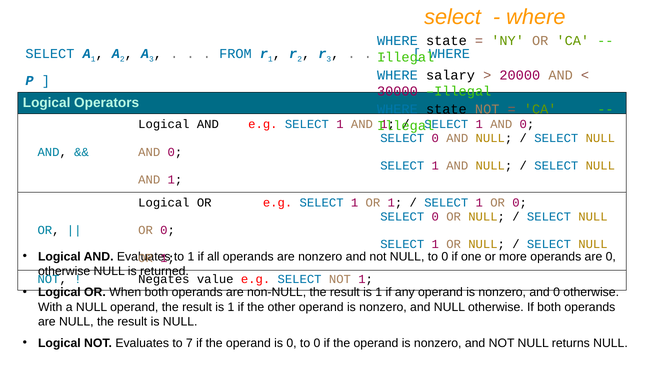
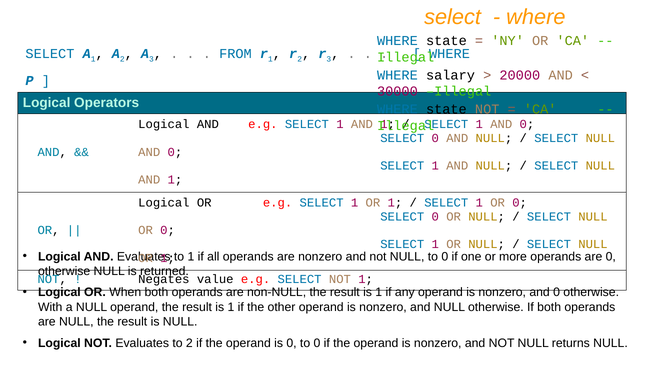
to 7: 7 -> 2
